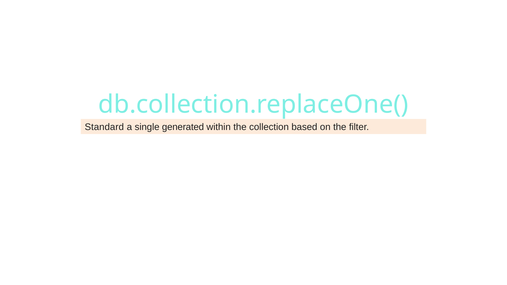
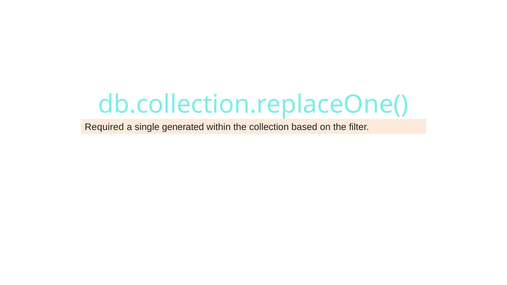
Standard: Standard -> Required
